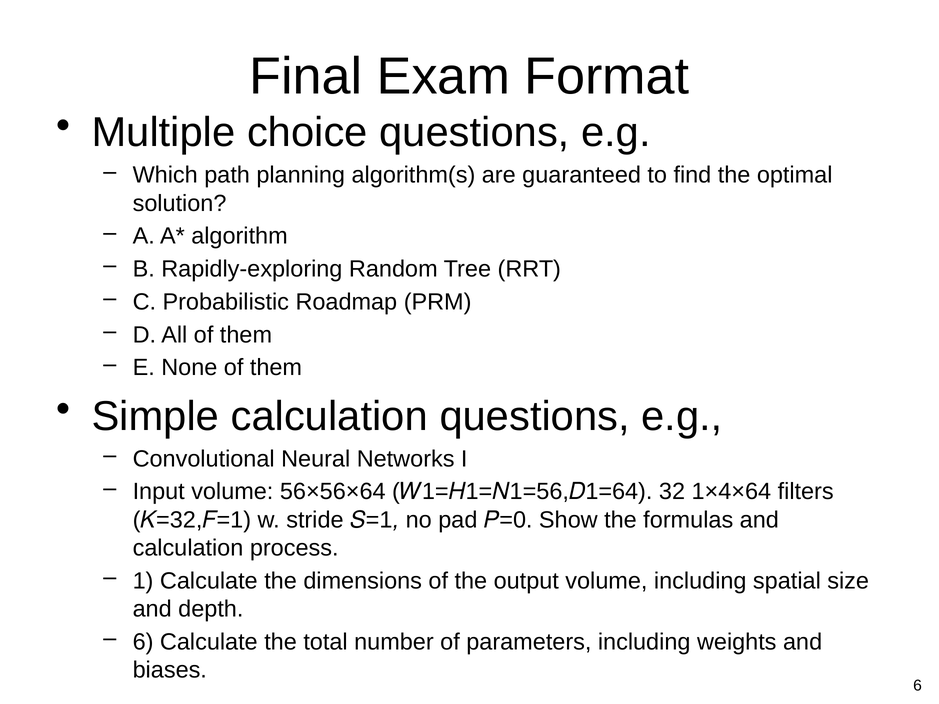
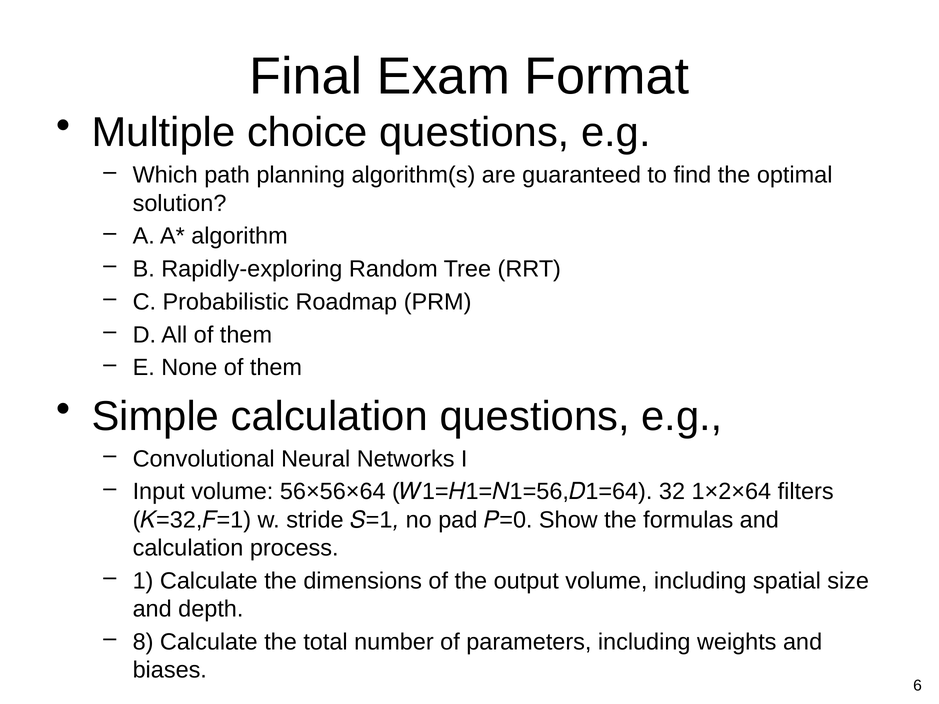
1×4×64: 1×4×64 -> 1×2×64
6 at (143, 642): 6 -> 8
